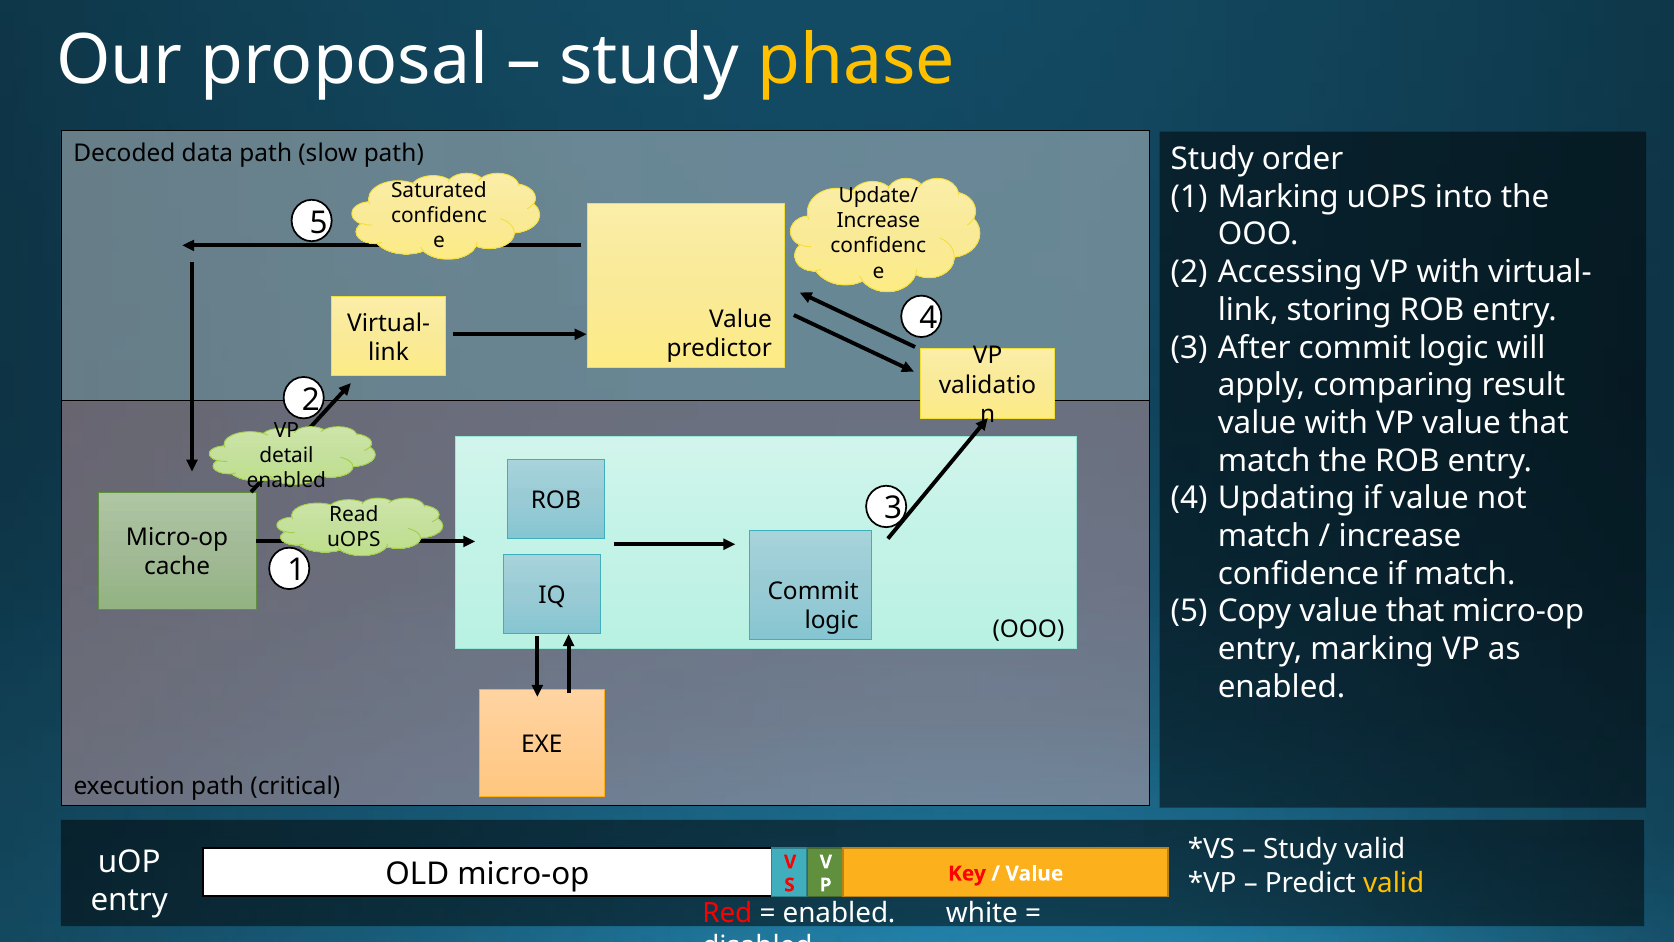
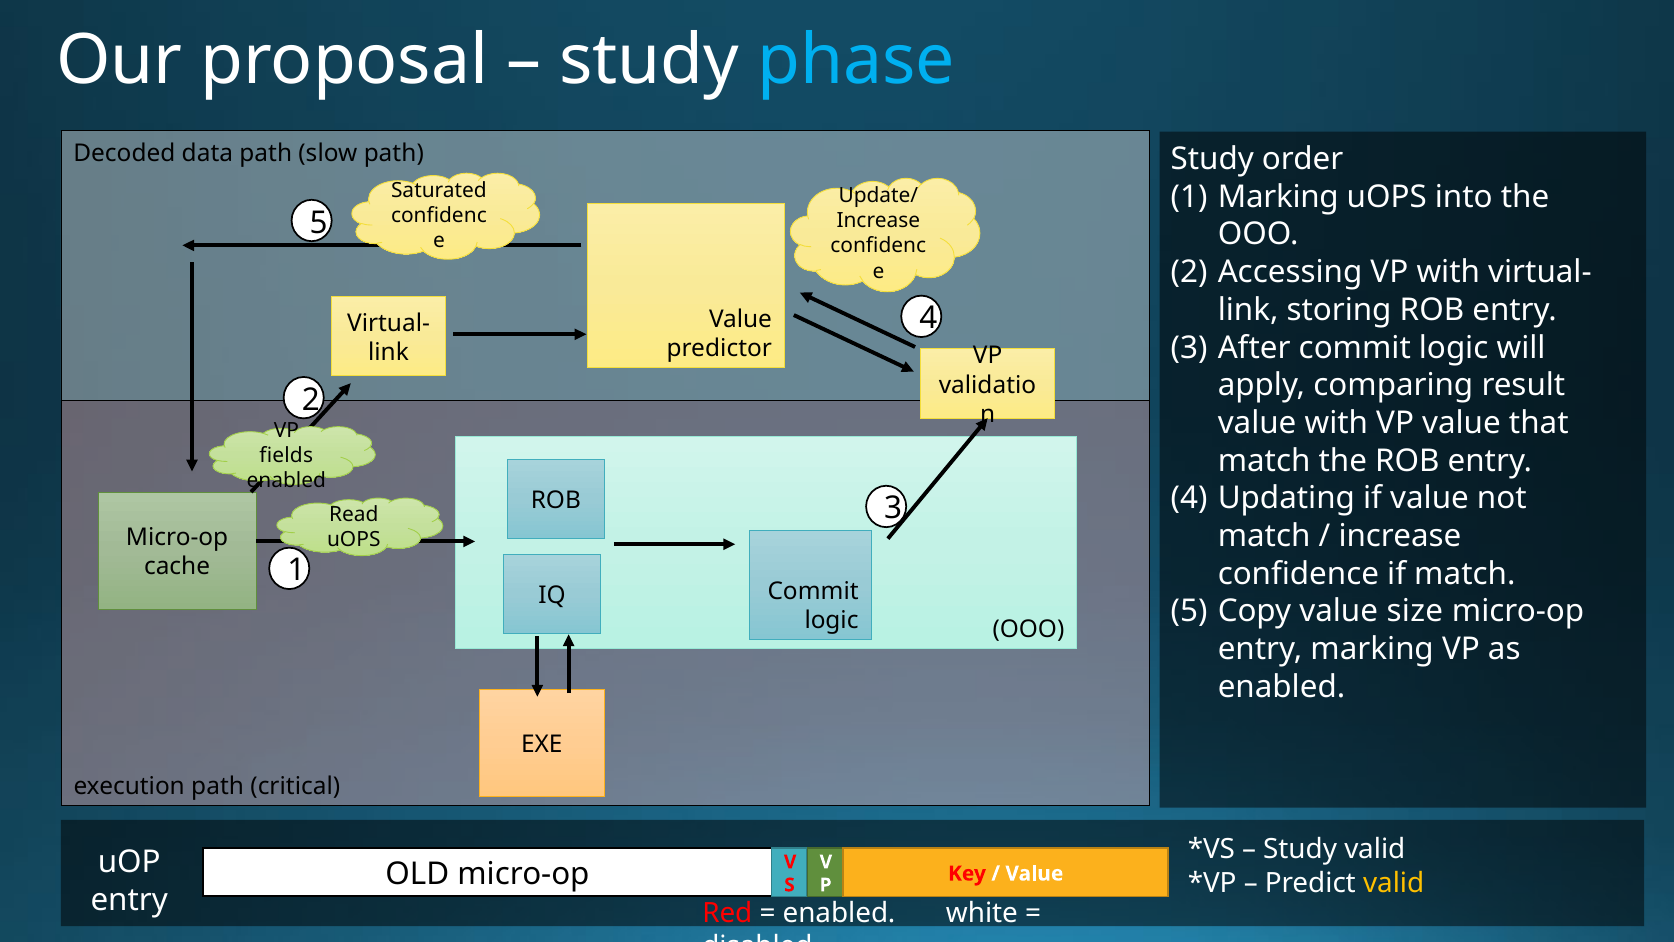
phase colour: yellow -> light blue
detail: detail -> fields
Copy value that: that -> size
